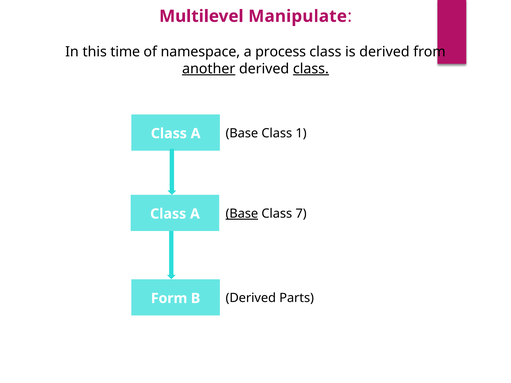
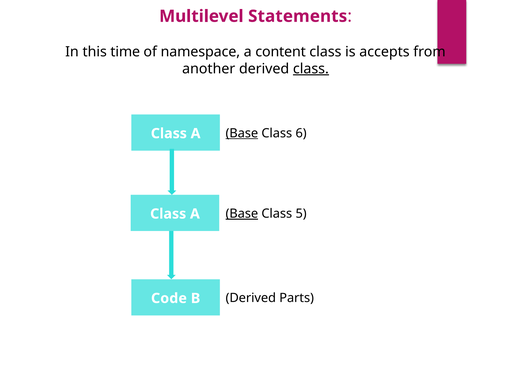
Manipulate: Manipulate -> Statements
process: process -> content
is derived: derived -> accepts
another underline: present -> none
Base at (242, 133) underline: none -> present
1: 1 -> 6
7: 7 -> 5
Form: Form -> Code
